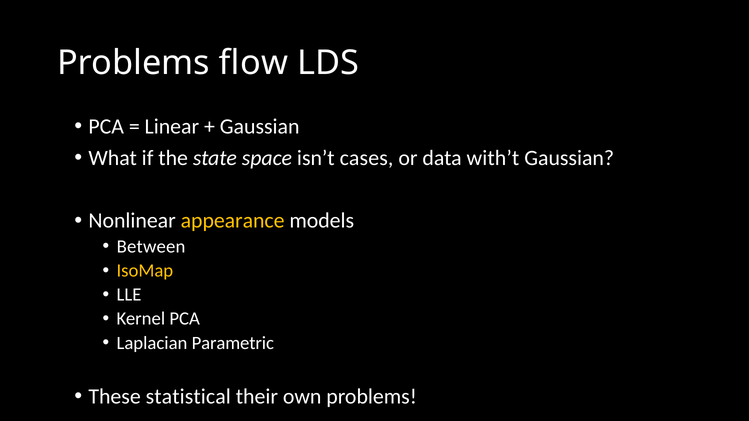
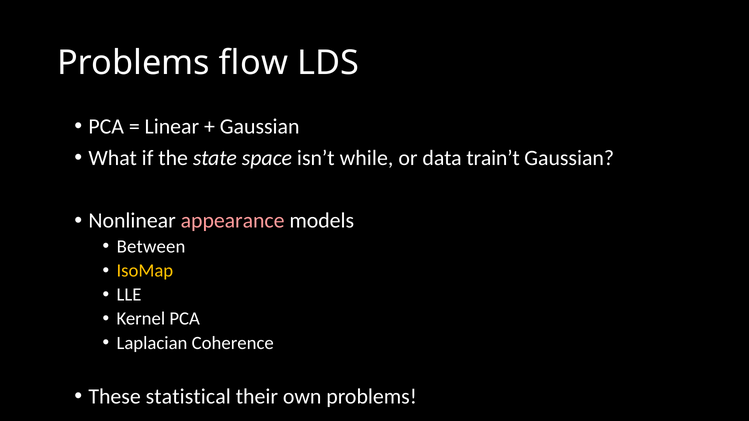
cases: cases -> while
with’t: with’t -> train’t
appearance colour: yellow -> pink
Parametric: Parametric -> Coherence
